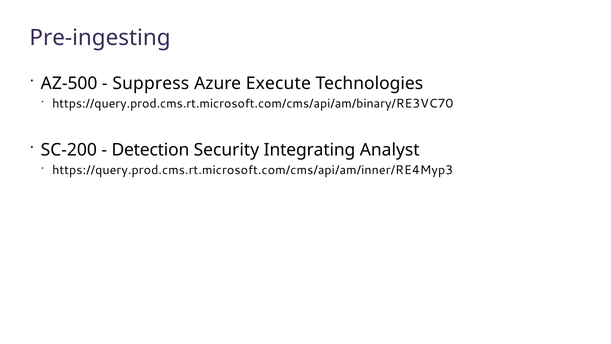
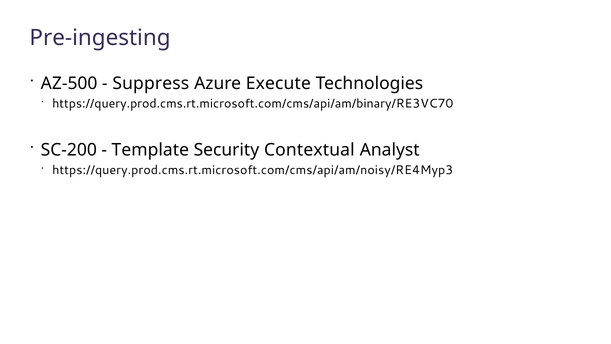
Detection: Detection -> Template
Integrating: Integrating -> Contextual
https://query.prod.cms.rt.microsoft.com/cms/api/am/inner/RE4Myp3: https://query.prod.cms.rt.microsoft.com/cms/api/am/inner/RE4Myp3 -> https://query.prod.cms.rt.microsoft.com/cms/api/am/noisy/RE4Myp3
